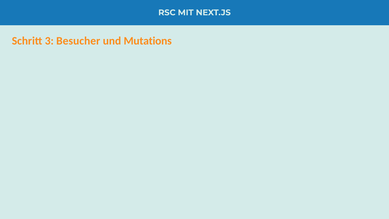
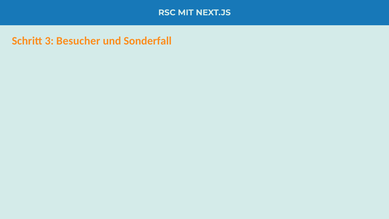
Mutations: Mutations -> Sonderfall
